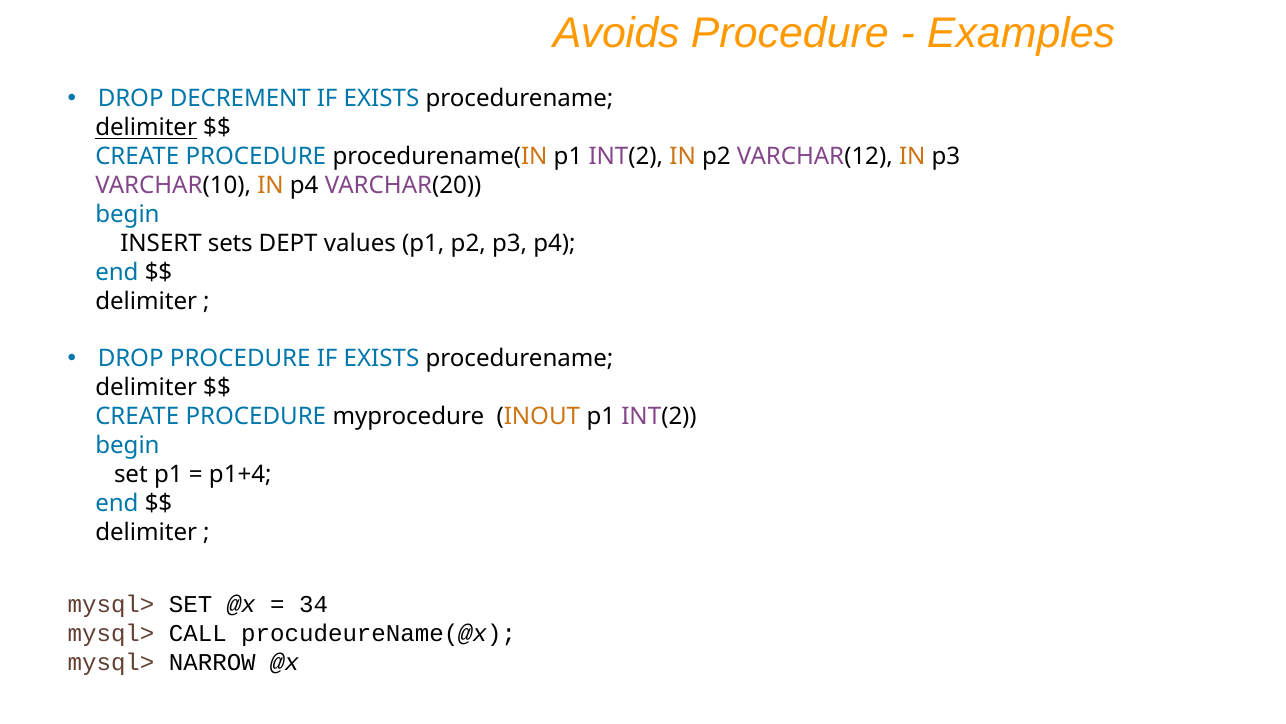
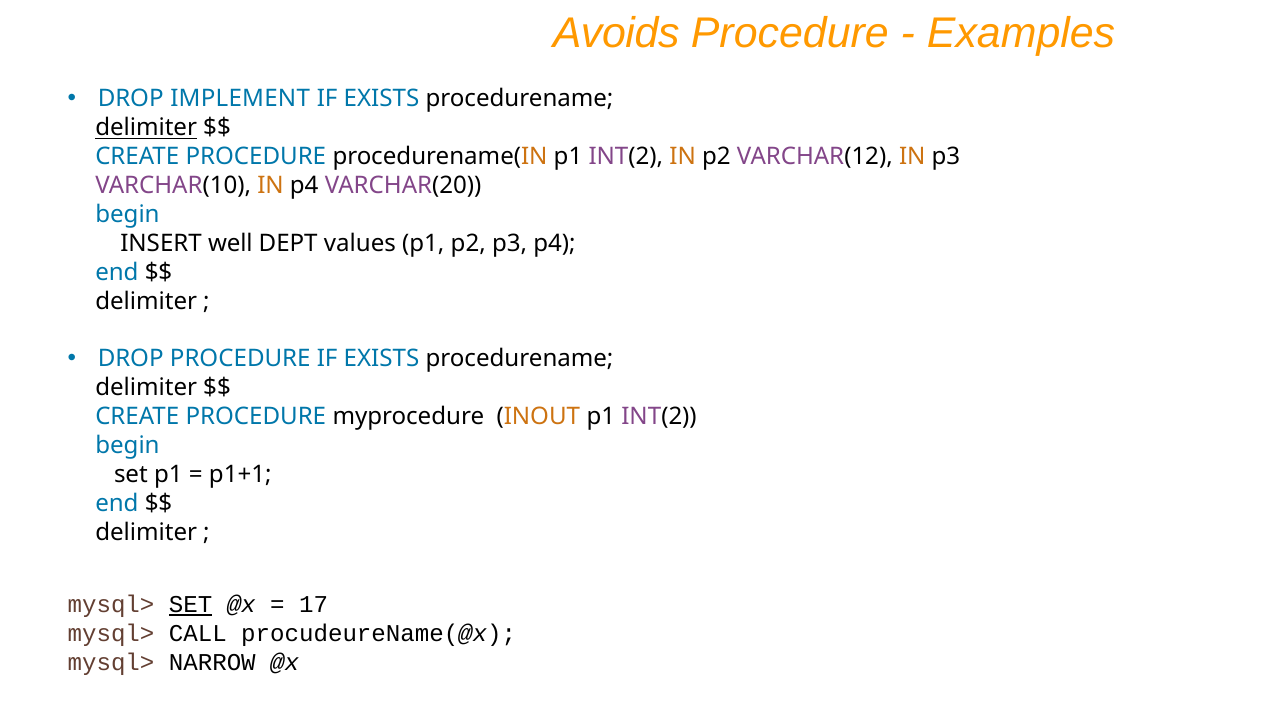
DECREMENT: DECREMENT -> IMPLEMENT
sets: sets -> well
p1+4: p1+4 -> p1+1
SET at (191, 604) underline: none -> present
34: 34 -> 17
